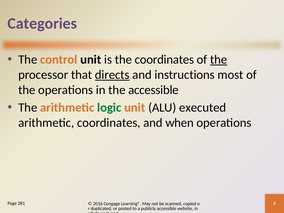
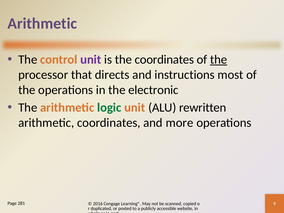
Categories at (42, 24): Categories -> Arithmetic
unit at (91, 60) colour: black -> purple
directs underline: present -> none
the accessible: accessible -> electronic
executed: executed -> rewritten
when: when -> more
